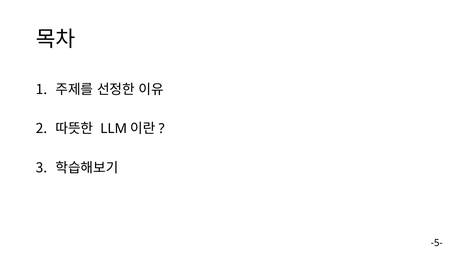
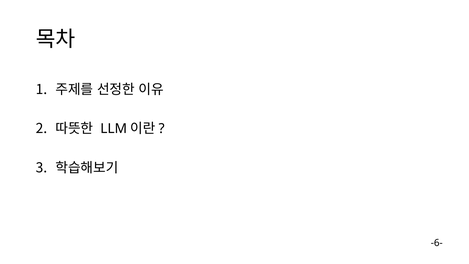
-5-: -5- -> -6-
